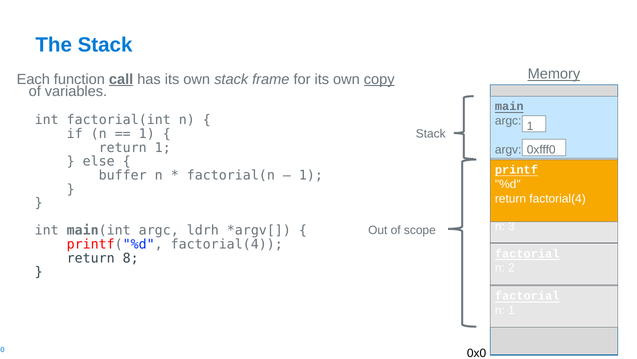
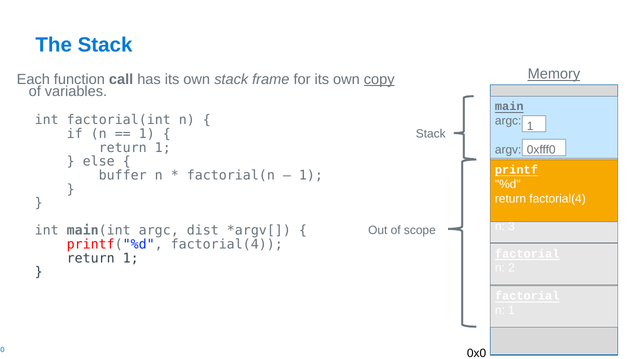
call underline: present -> none
ldrh: ldrh -> dist
8 at (131, 258): 8 -> 1
